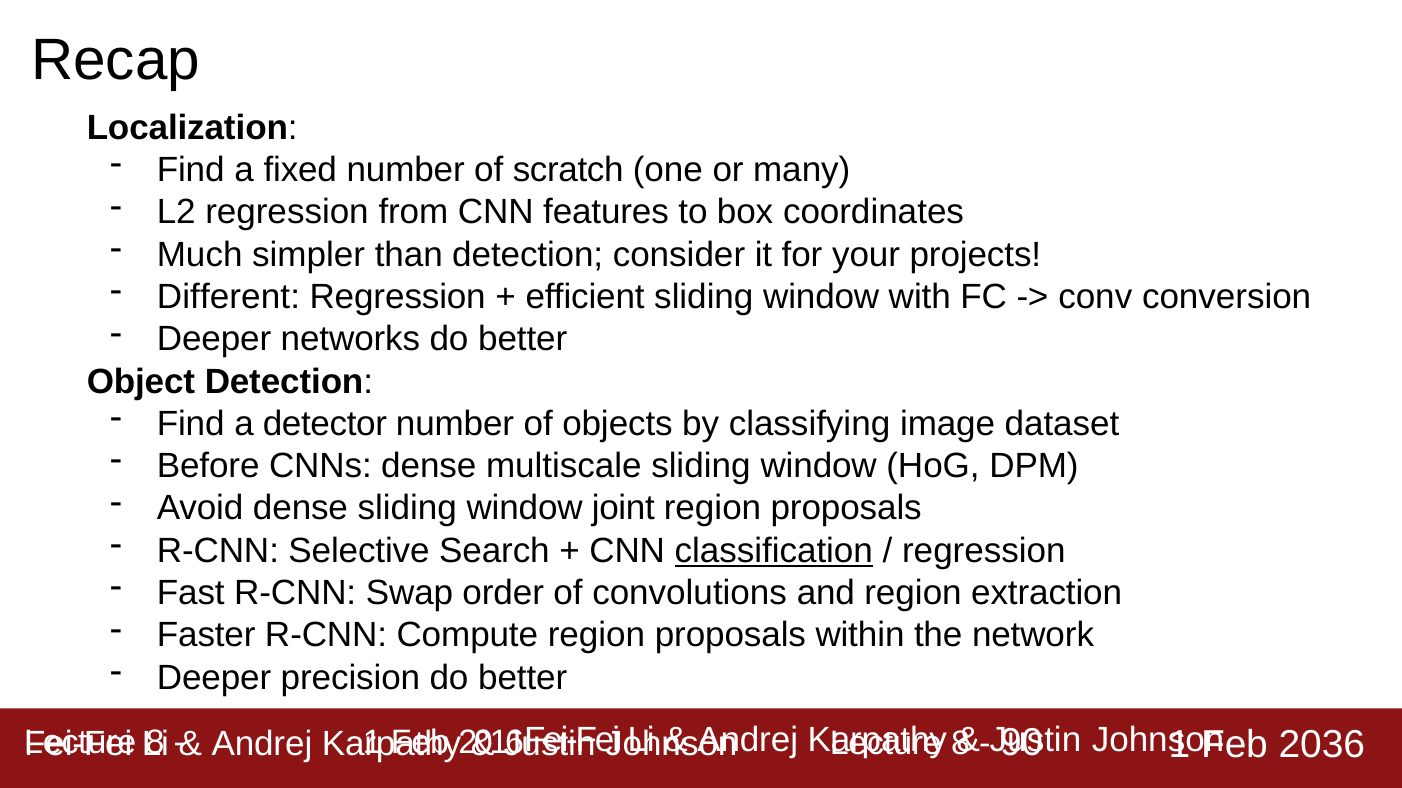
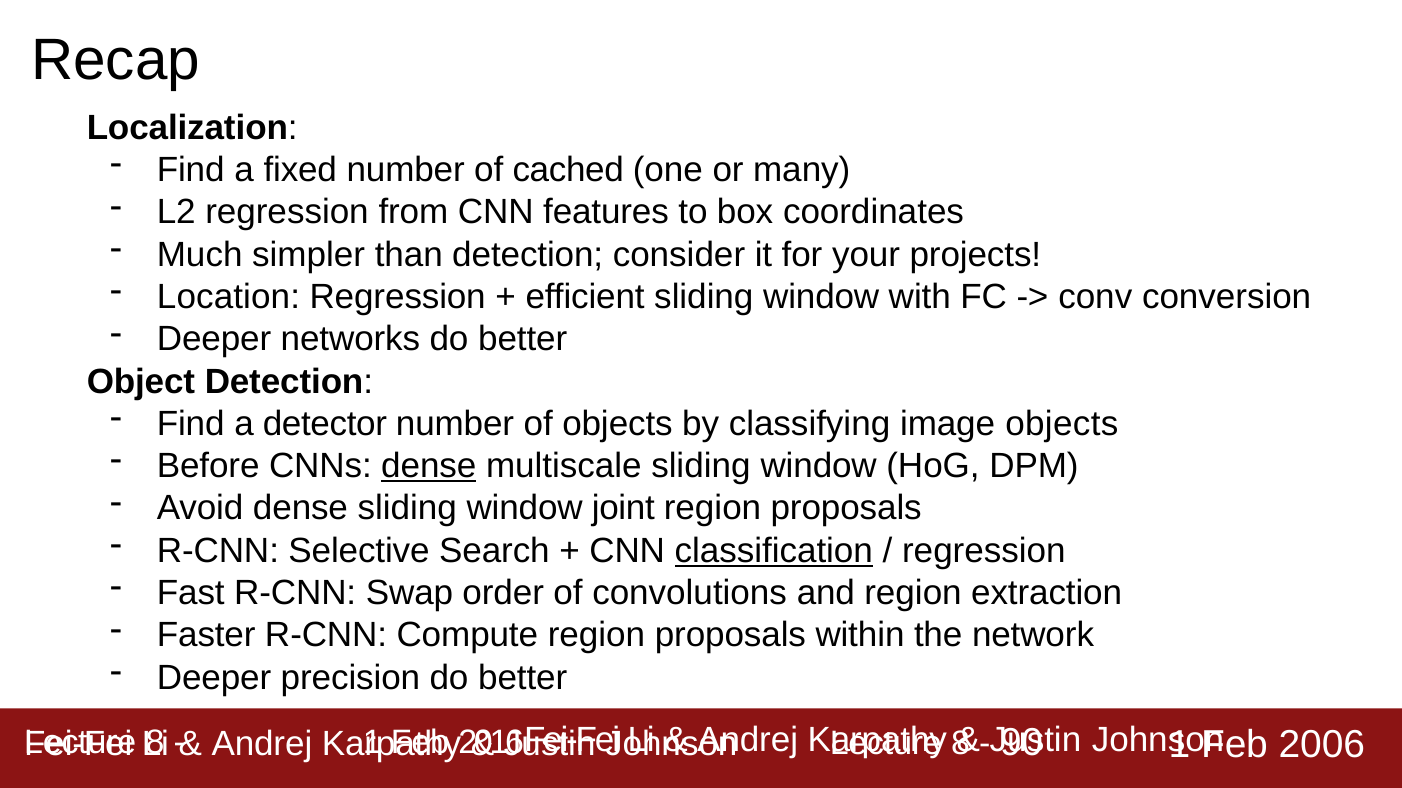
scratch: scratch -> cached
Different: Different -> Location
image dataset: dataset -> objects
dense at (429, 466) underline: none -> present
2036: 2036 -> 2006
